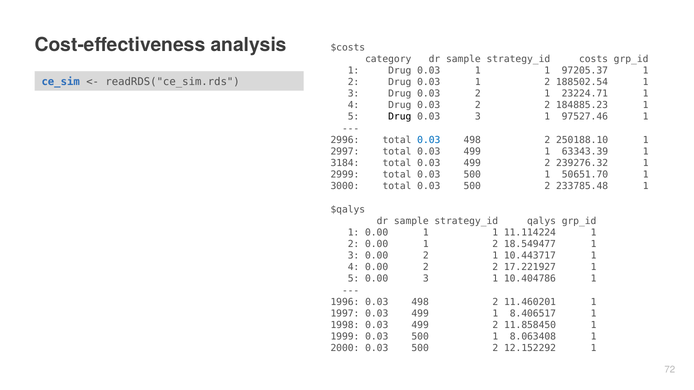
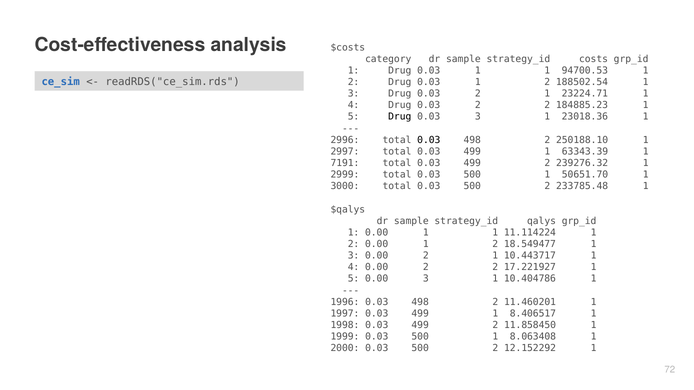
97205.37: 97205.37 -> 94700.53
97527.46: 97527.46 -> 23018.36
0.03 at (429, 140) colour: blue -> black
3184: 3184 -> 7191
